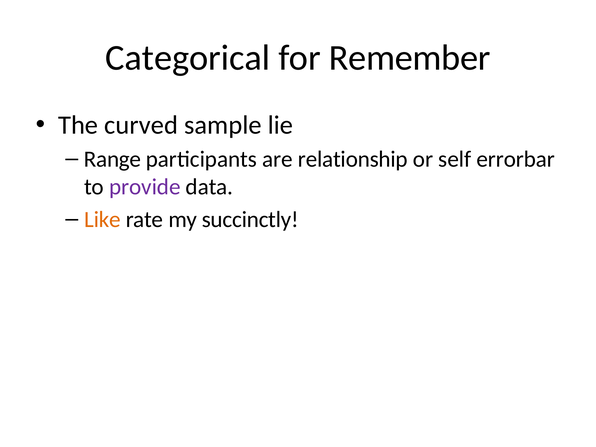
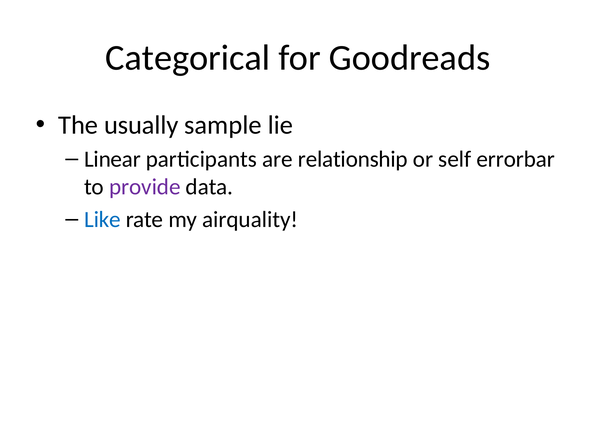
Remember: Remember -> Goodreads
curved: curved -> usually
Range: Range -> Linear
Like colour: orange -> blue
succinctly: succinctly -> airquality
